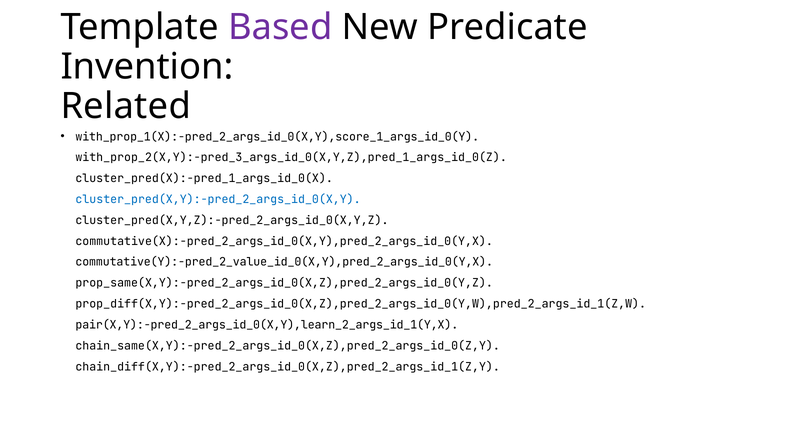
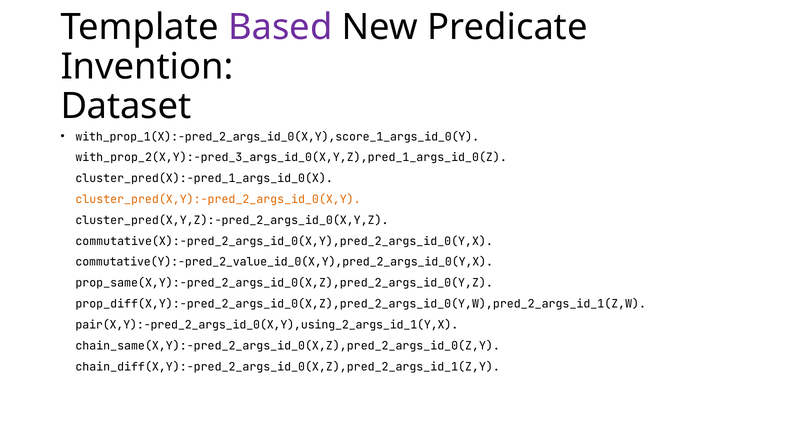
Related: Related -> Dataset
cluster_pred(X,Y):-pred_2_args_id_0(X,Y colour: blue -> orange
pair(X,Y):-pred_2_args_id_0(X,Y),learn_2_args_id_1(Y,X: pair(X,Y):-pred_2_args_id_0(X,Y),learn_2_args_id_1(Y,X -> pair(X,Y):-pred_2_args_id_0(X,Y),using_2_args_id_1(Y,X
